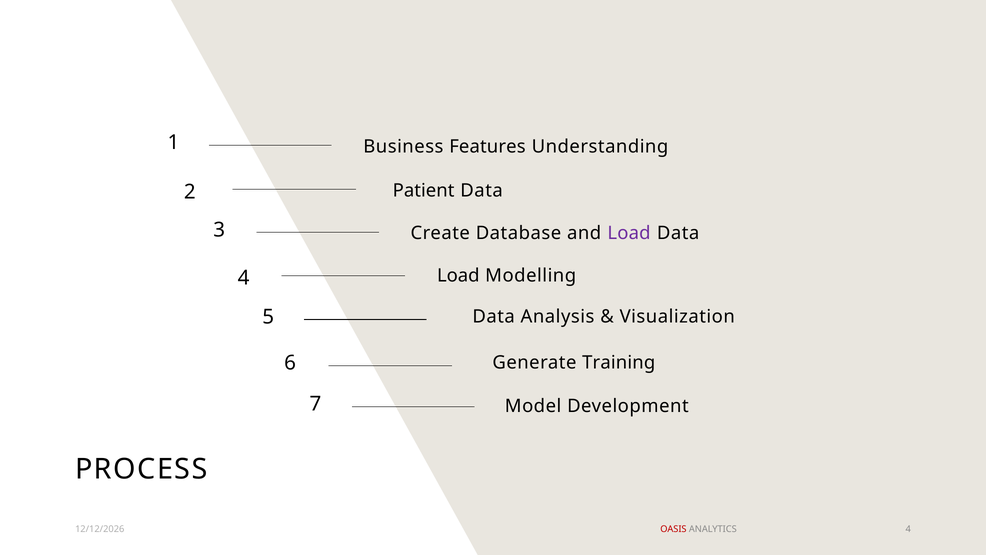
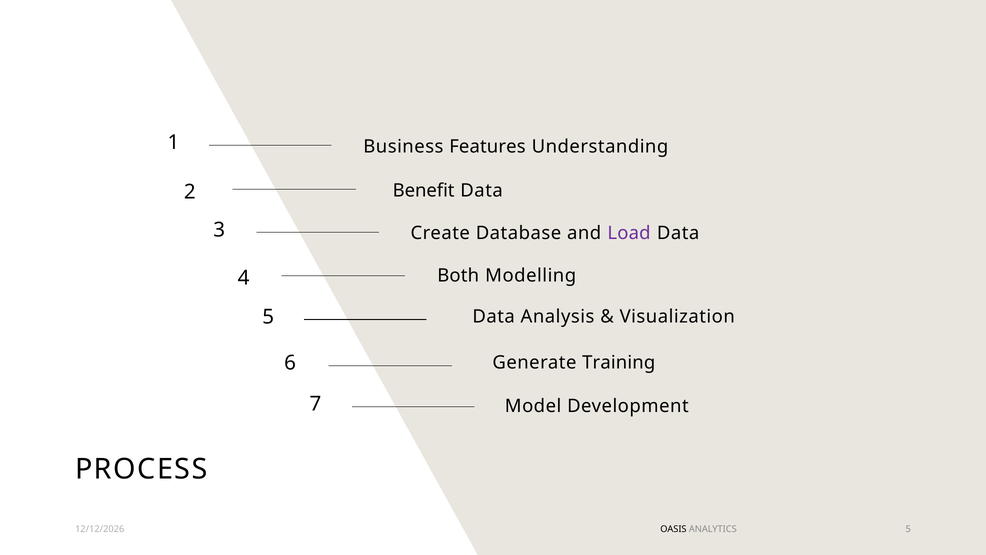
Patient: Patient -> Benefit
Load at (458, 275): Load -> Both
OASIS colour: red -> black
ANALYTICS 4: 4 -> 5
